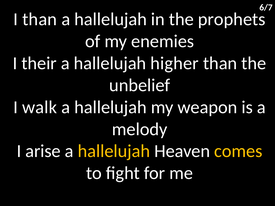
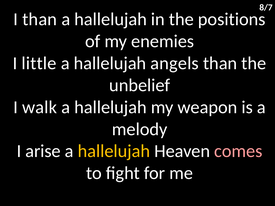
6/7: 6/7 -> 8/7
prophets: prophets -> positions
their: their -> little
higher: higher -> angels
comes colour: yellow -> pink
